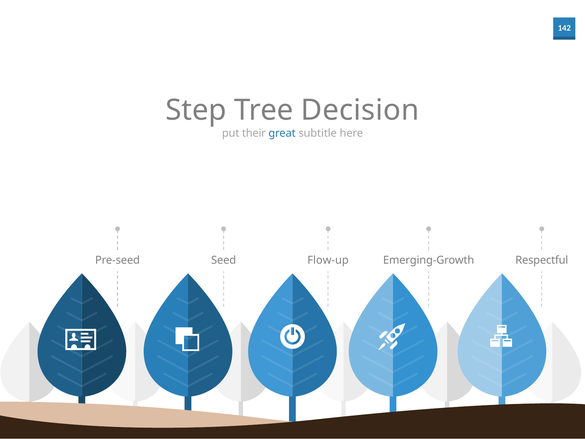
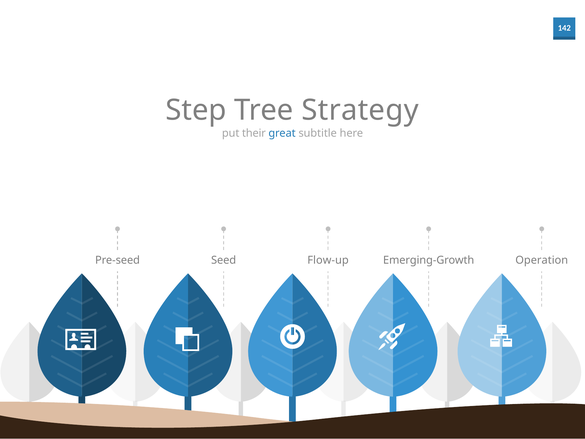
Decision: Decision -> Strategy
Respectful: Respectful -> Operation
